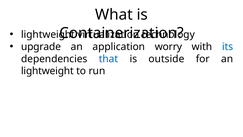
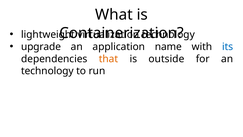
worry: worry -> name
that colour: blue -> orange
lightweight at (47, 71): lightweight -> technology
